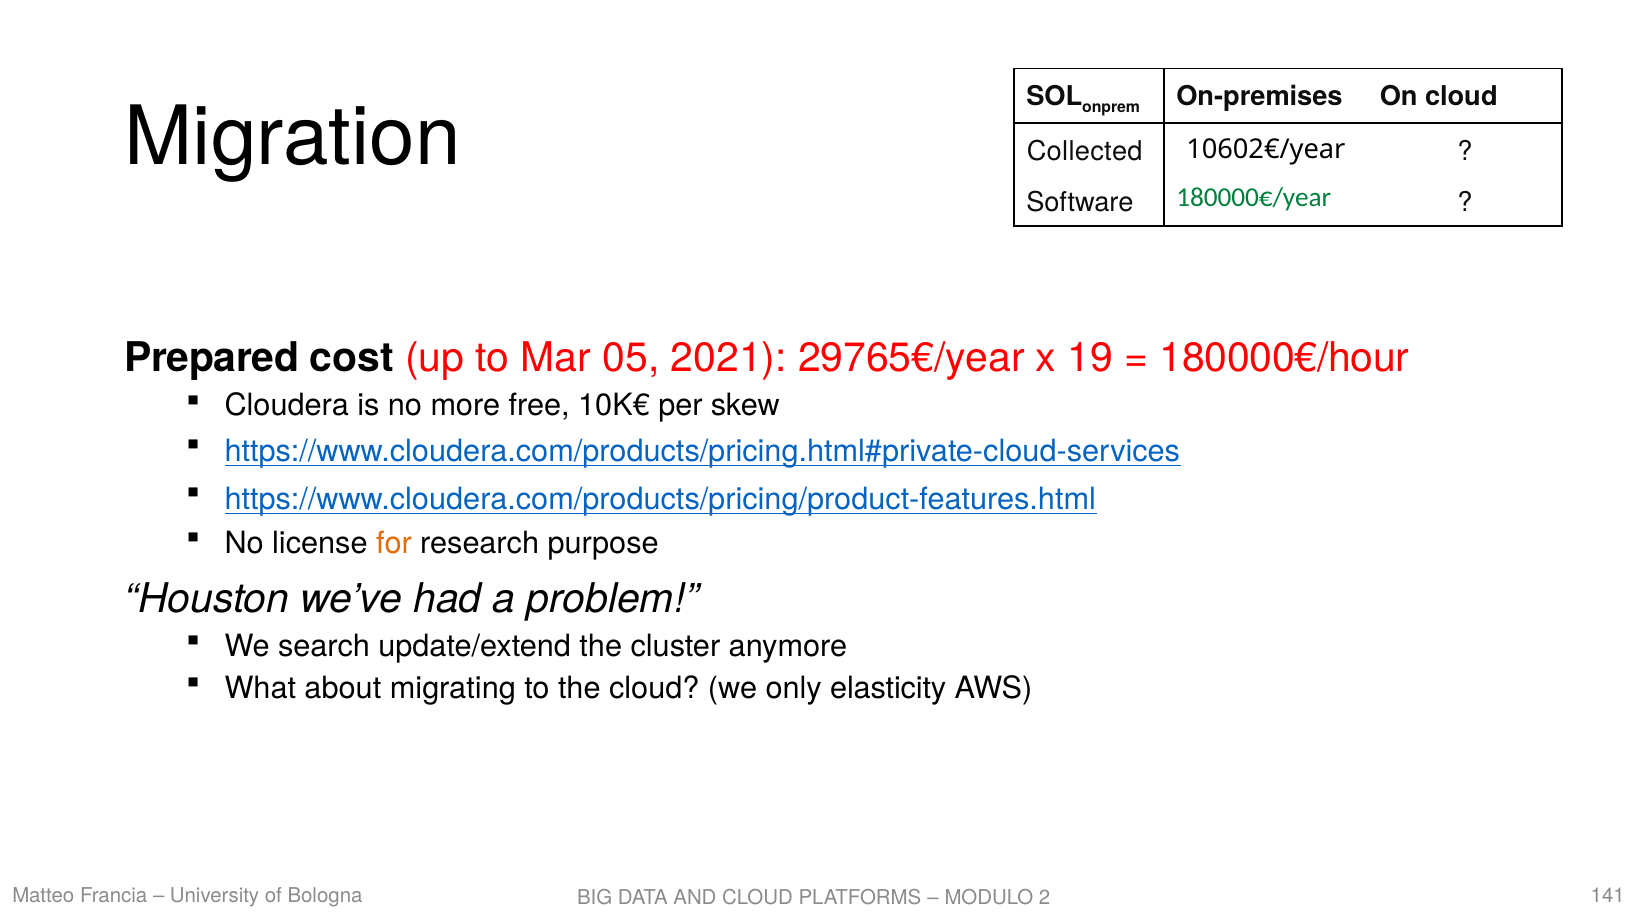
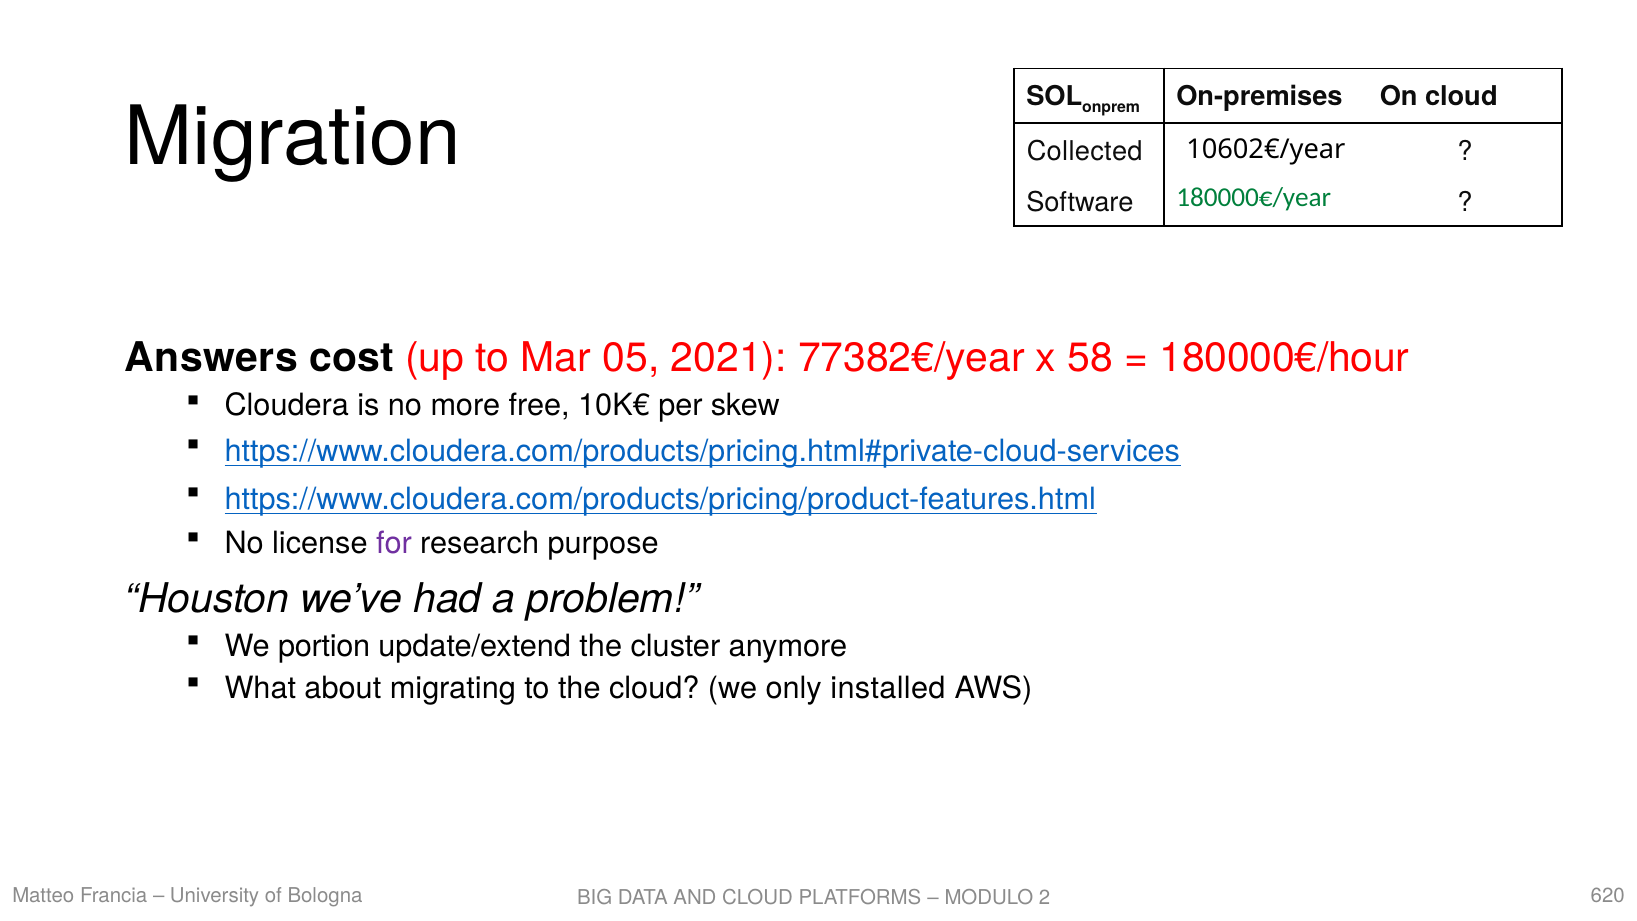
Prepared: Prepared -> Answers
29765€/year: 29765€/year -> 77382€/year
19: 19 -> 58
for colour: orange -> purple
search: search -> portion
elasticity: elasticity -> installed
141: 141 -> 620
